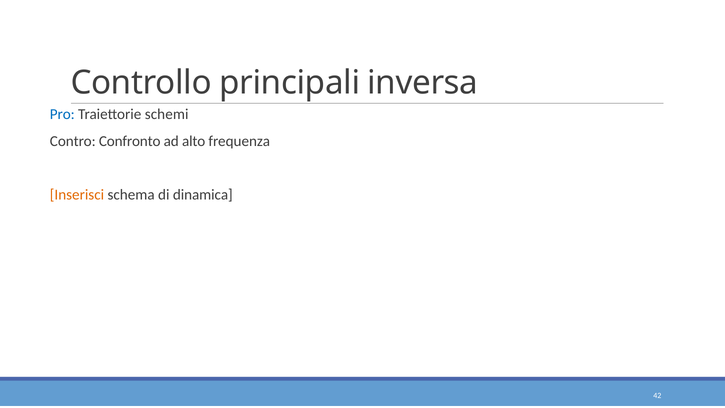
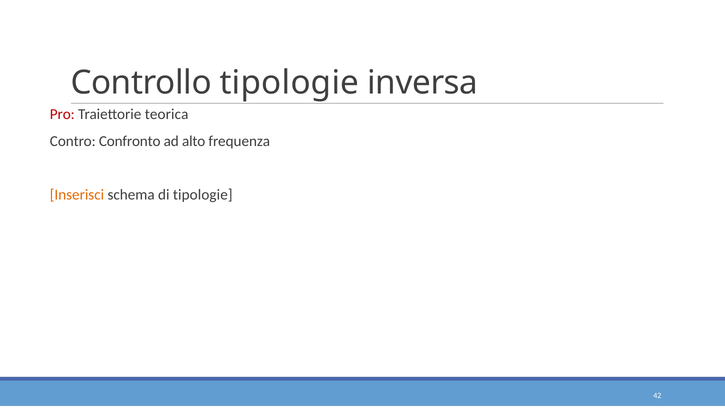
Controllo principali: principali -> tipologie
Pro colour: blue -> red
schemi: schemi -> teorica
di dinamica: dinamica -> tipologie
